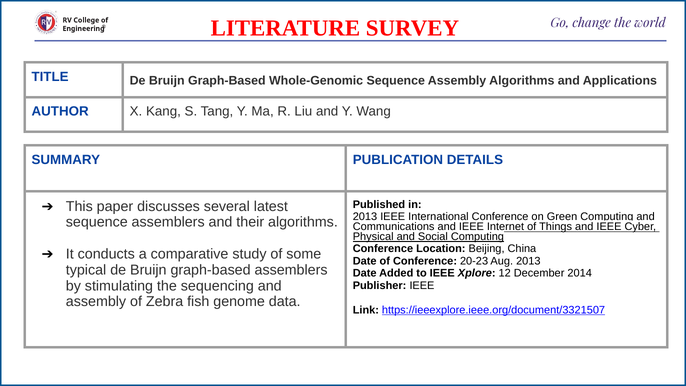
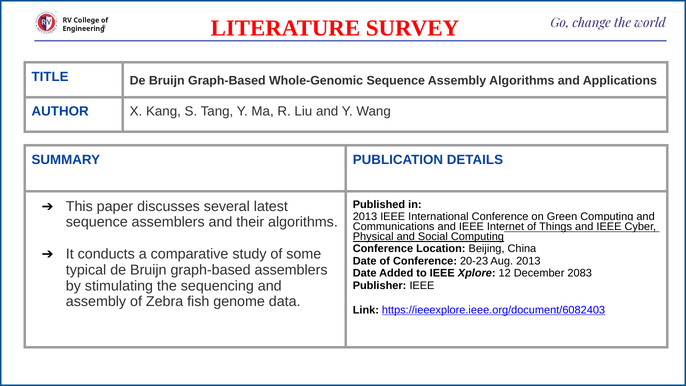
2014: 2014 -> 2083
https://ieeexplore.ieee.org/document/3321507: https://ieeexplore.ieee.org/document/3321507 -> https://ieeexplore.ieee.org/document/6082403
